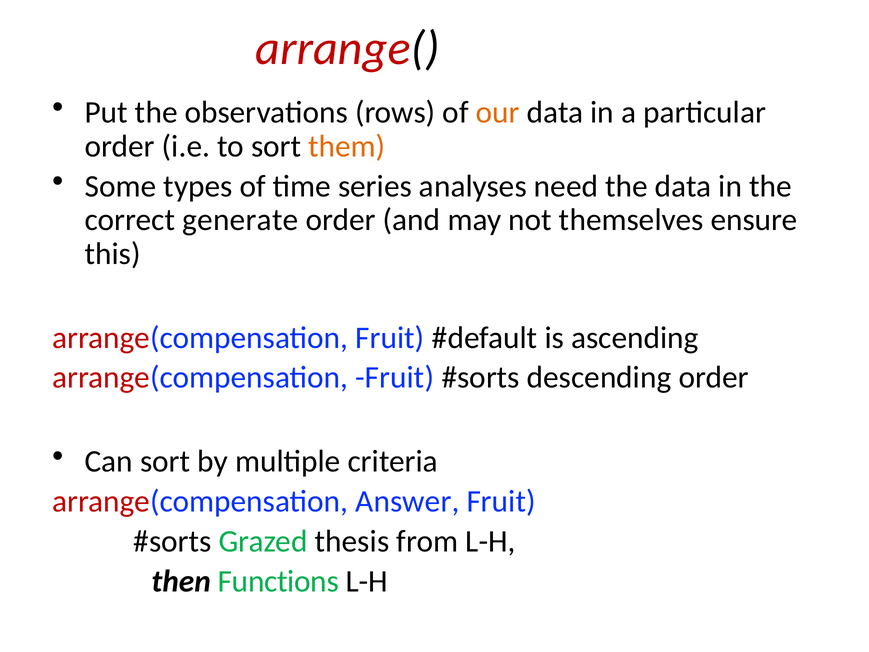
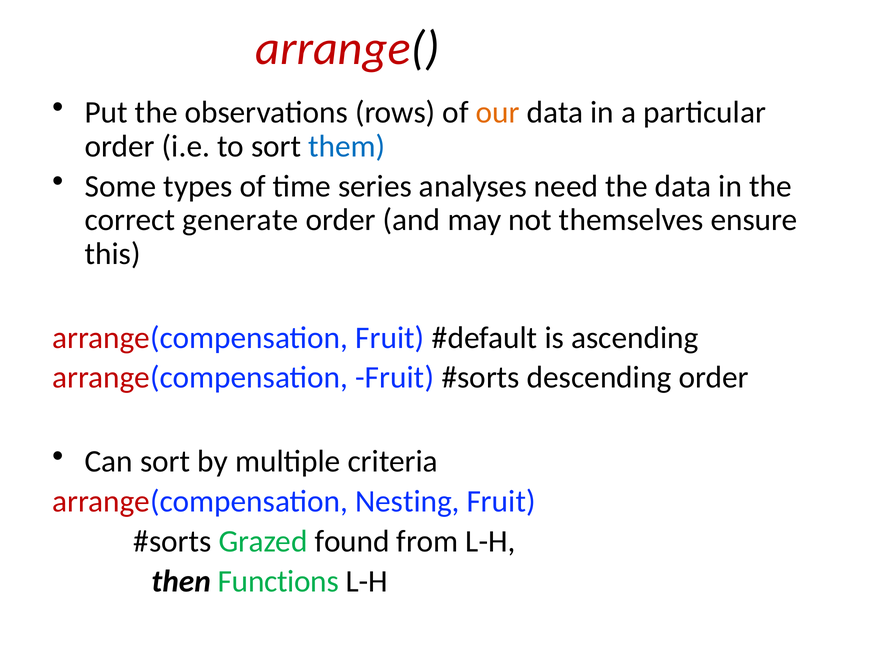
them colour: orange -> blue
Answer: Answer -> Nesting
thesis: thesis -> found
